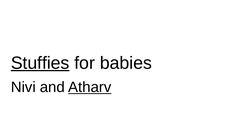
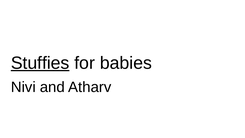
Atharv underline: present -> none
